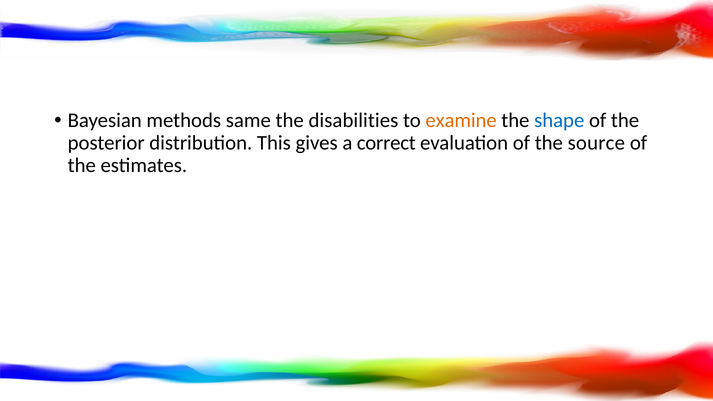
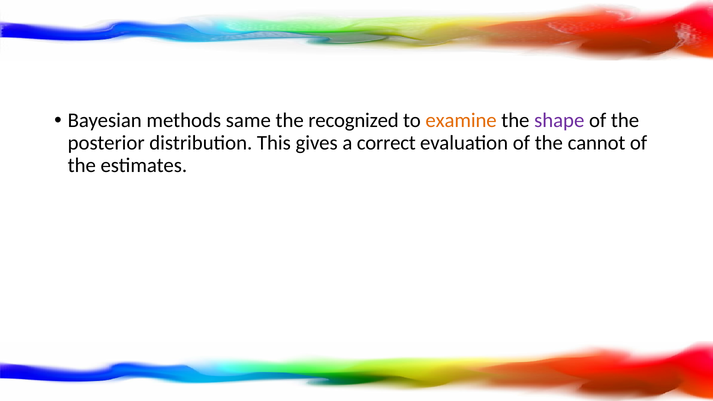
disabilities: disabilities -> recognized
shape colour: blue -> purple
source: source -> cannot
